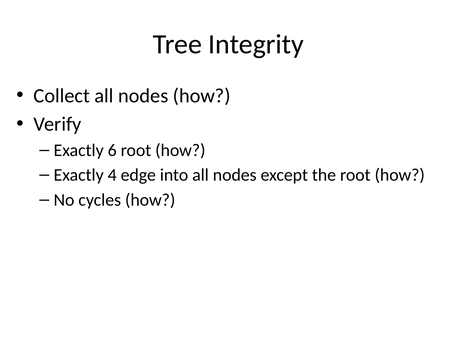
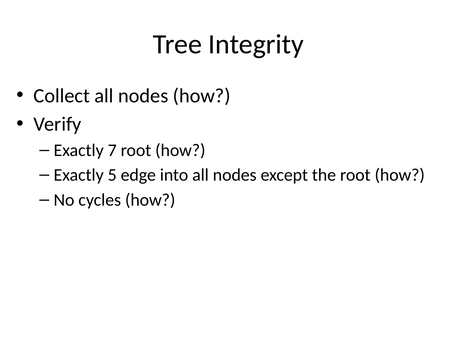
6: 6 -> 7
4: 4 -> 5
